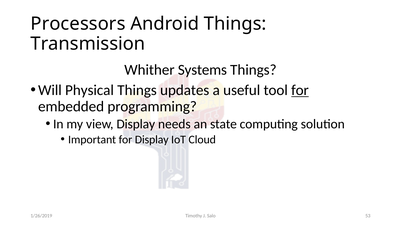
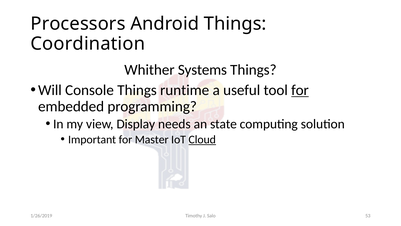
Transmission: Transmission -> Coordination
Physical: Physical -> Console
updates: updates -> runtime
for Display: Display -> Master
Cloud underline: none -> present
